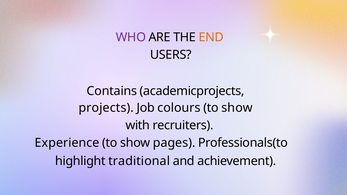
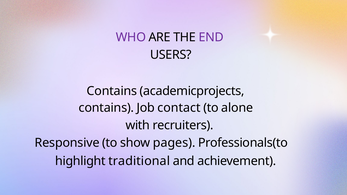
END colour: orange -> purple
projects at (106, 108): projects -> contains
colours: colours -> contact
show at (237, 108): show -> alone
Experience: Experience -> Responsive
